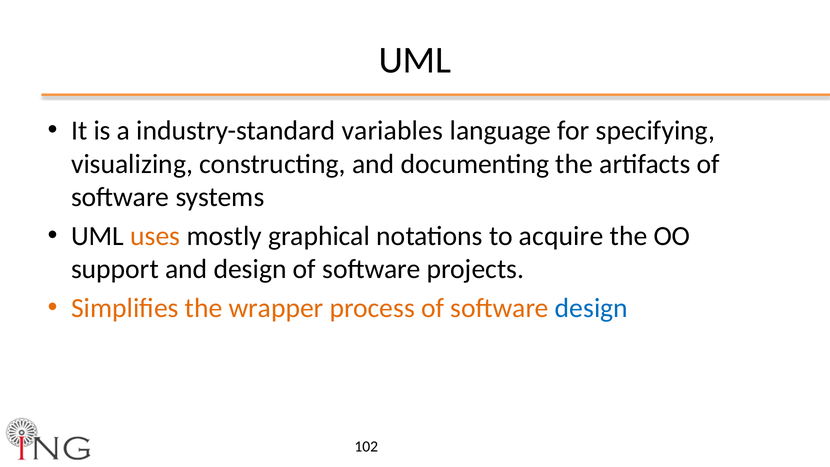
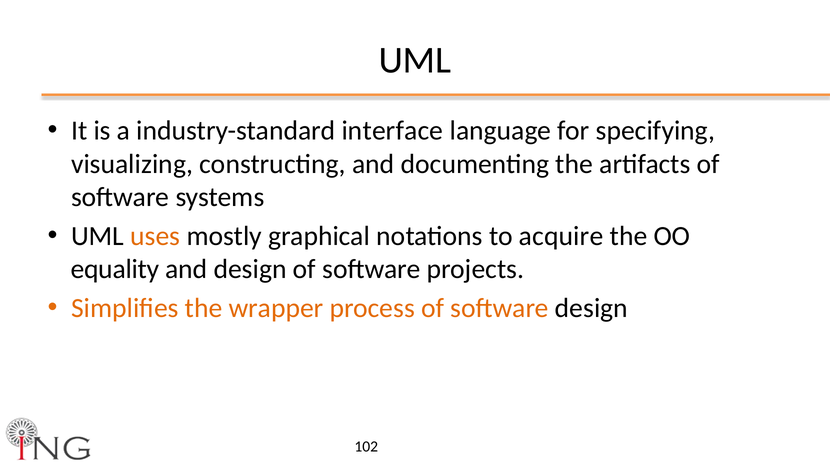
variables: variables -> interface
support: support -> equality
design at (591, 308) colour: blue -> black
